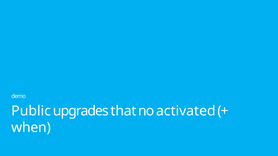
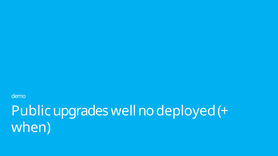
that: that -> well
activated: activated -> deployed
